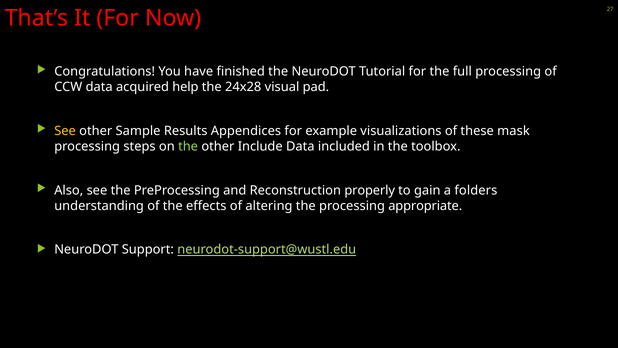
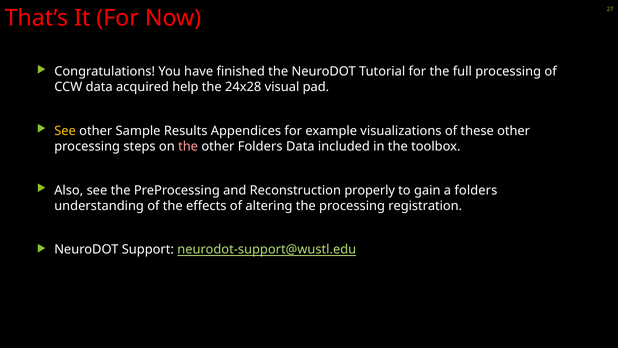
these mask: mask -> other
the at (188, 146) colour: light green -> pink
other Include: Include -> Folders
appropriate: appropriate -> registration
